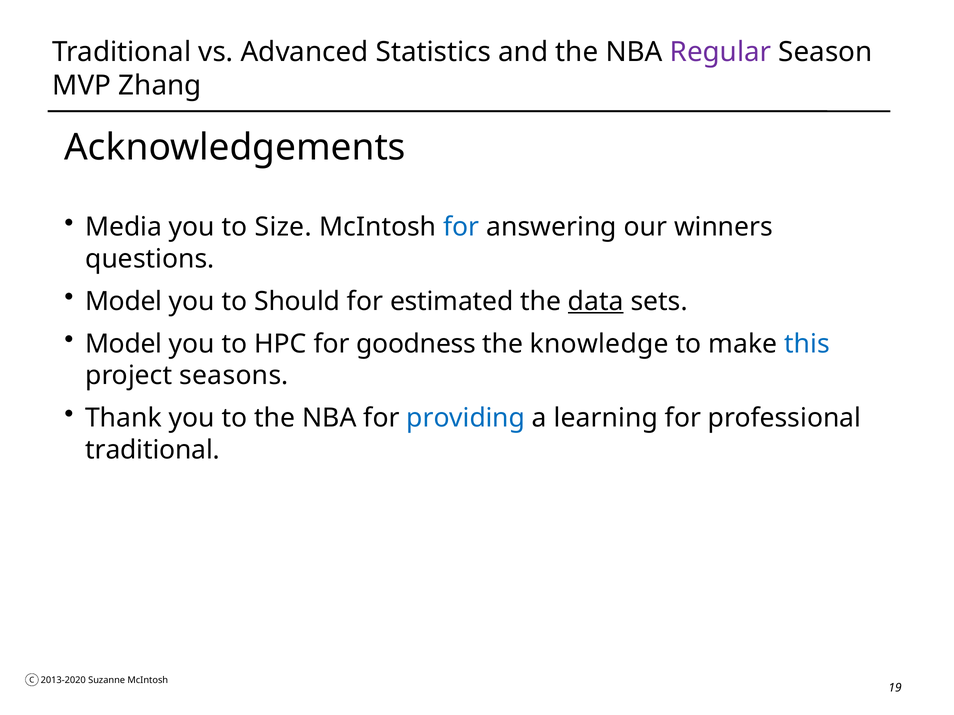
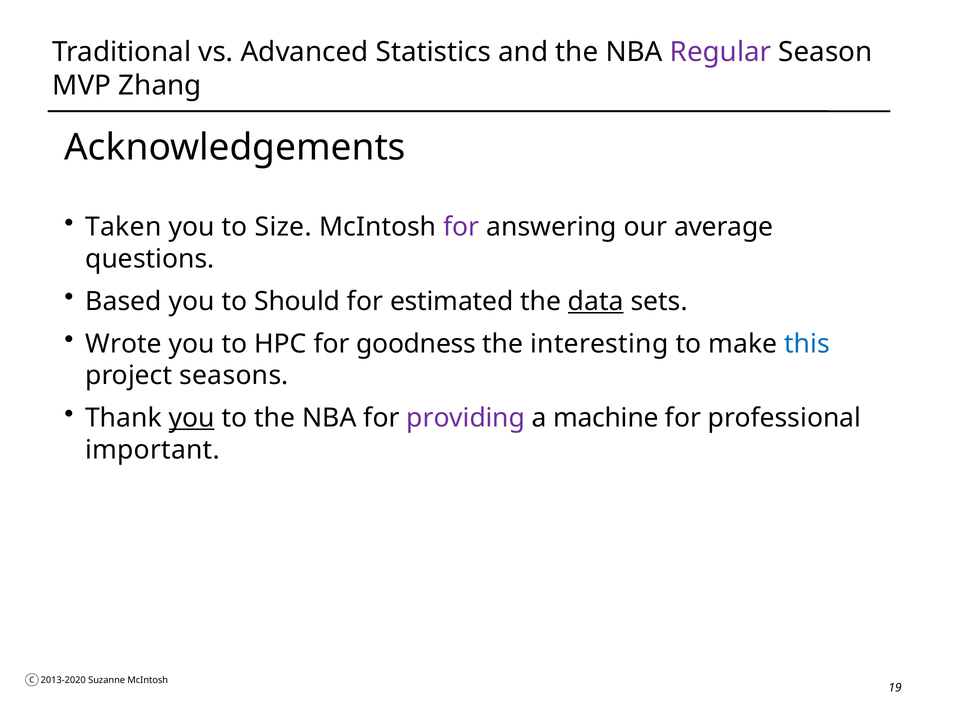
Media: Media -> Taken
for at (461, 227) colour: blue -> purple
winners: winners -> average
Model at (124, 302): Model -> Based
Model at (124, 344): Model -> Wrote
knowledge: knowledge -> interesting
you at (192, 418) underline: none -> present
providing colour: blue -> purple
learning: learning -> machine
traditional at (153, 450): traditional -> important
